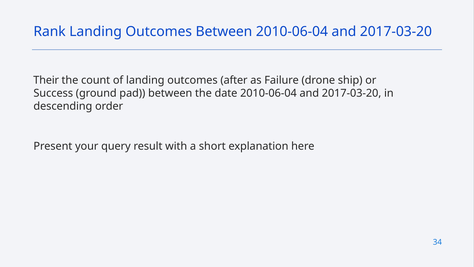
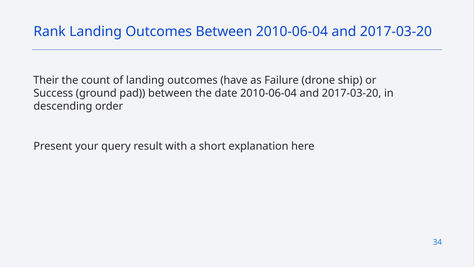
after: after -> have
